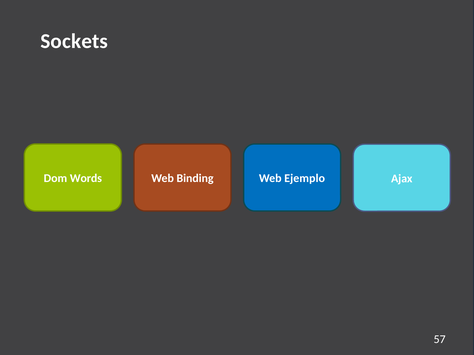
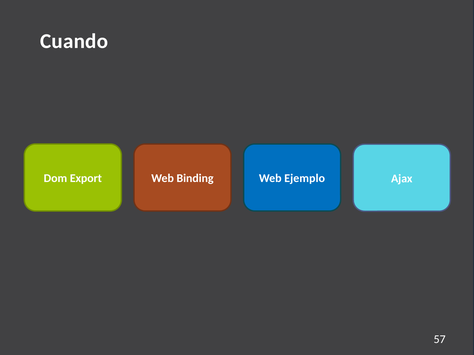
Sockets: Sockets -> Cuando
Words: Words -> Export
